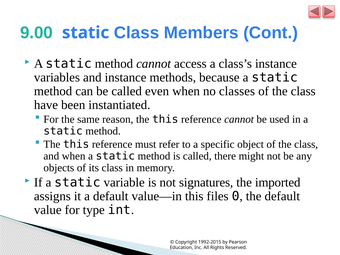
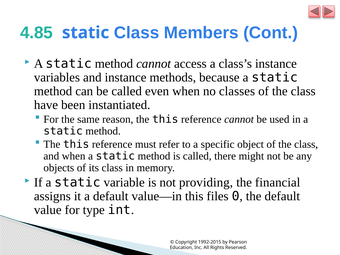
9.00: 9.00 -> 4.85
signatures: signatures -> providing
imported: imported -> financial
